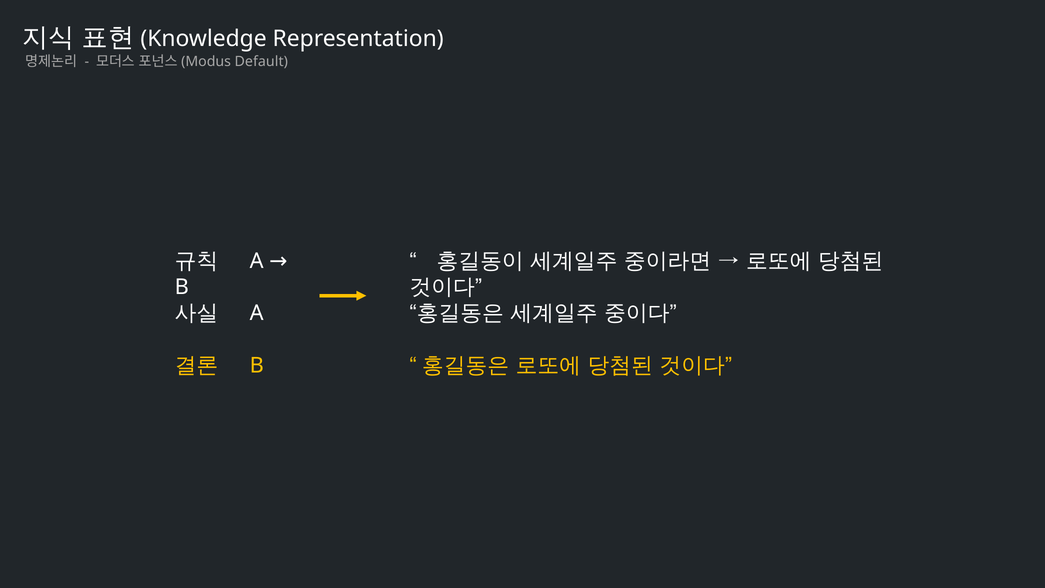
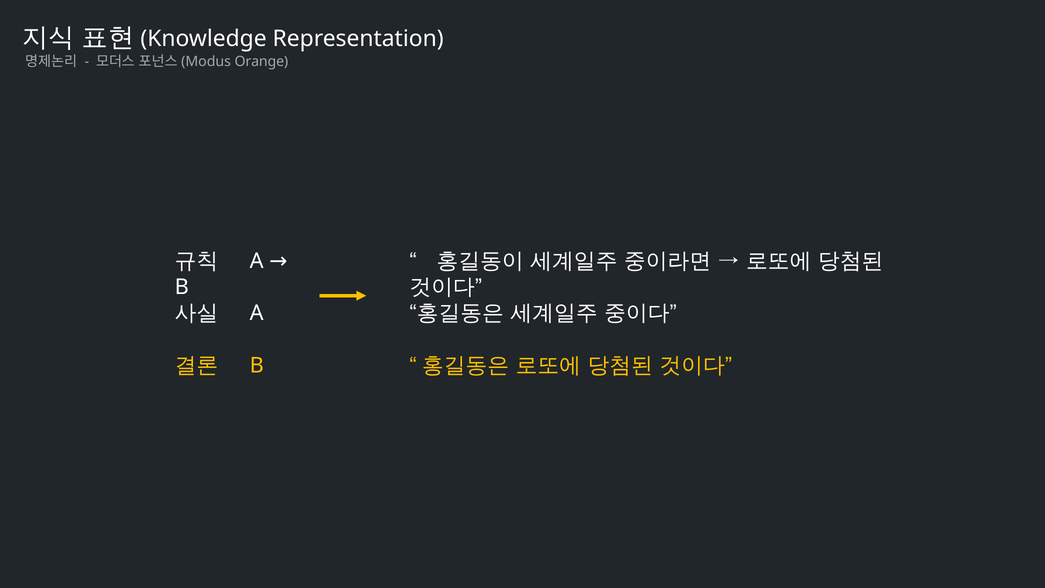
Default: Default -> Orange
